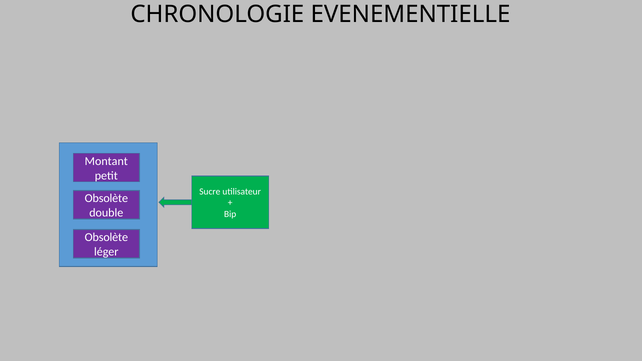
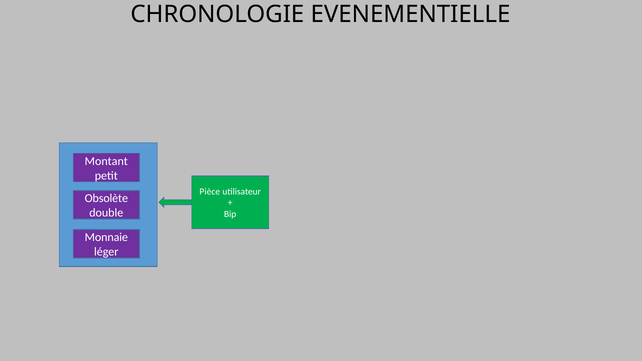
Sucre: Sucre -> Pièce
Obsolète at (106, 237): Obsolète -> Monnaie
